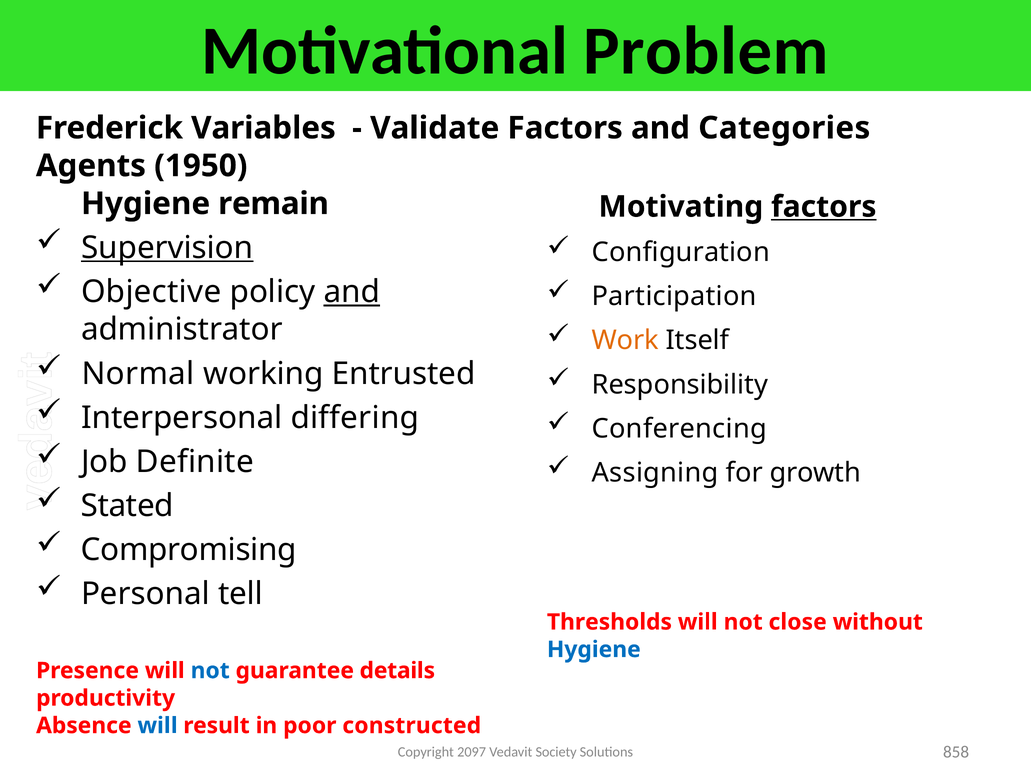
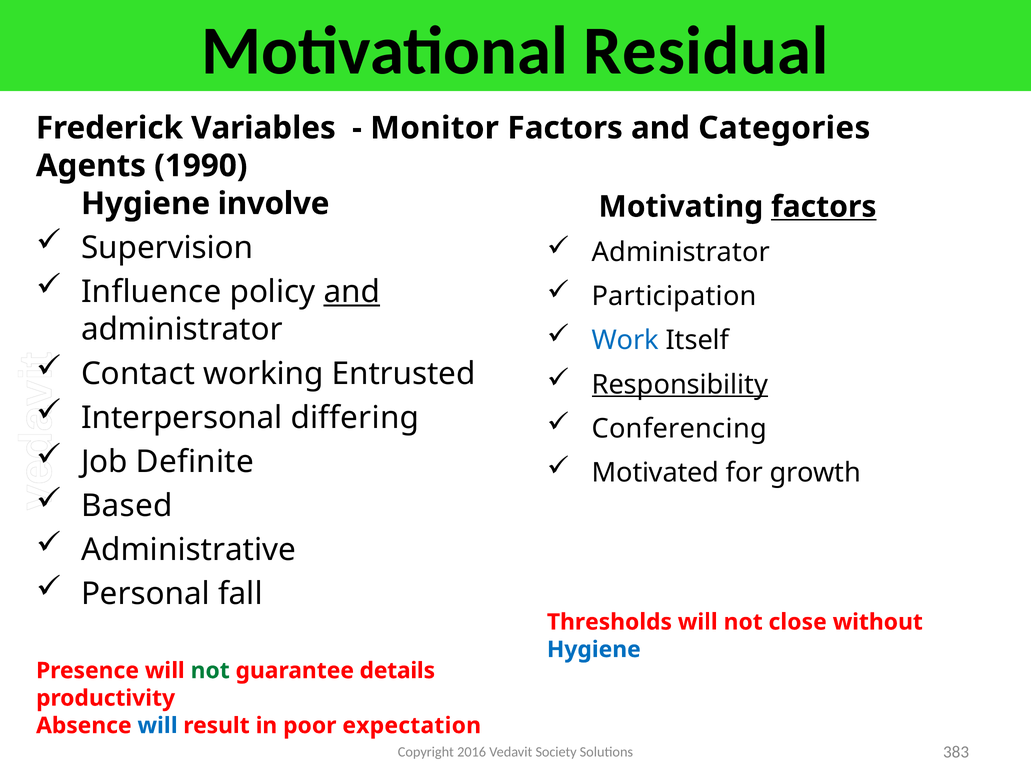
Problem: Problem -> Residual
Validate: Validate -> Monitor
1950: 1950 -> 1990
remain: remain -> involve
Supervision underline: present -> none
Configuration at (681, 252): Configuration -> Administrator
Objective: Objective -> Influence
Work colour: orange -> blue
Normal: Normal -> Contact
Responsibility underline: none -> present
Assigning: Assigning -> Motivated
Stated: Stated -> Based
Compromising: Compromising -> Administrative
tell: tell -> fall
not at (210, 671) colour: blue -> green
constructed: constructed -> expectation
2097: 2097 -> 2016
858: 858 -> 383
